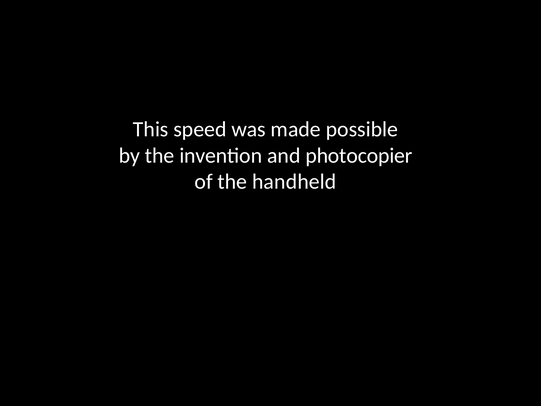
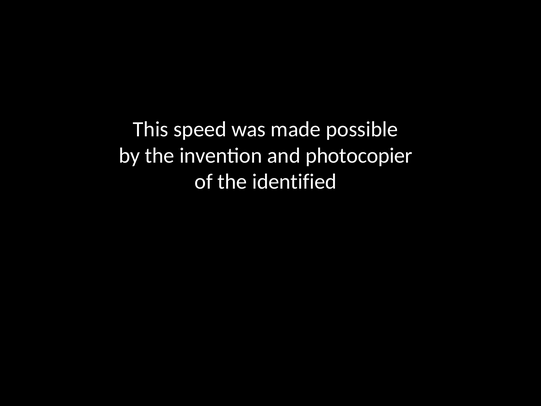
handheld: handheld -> identified
